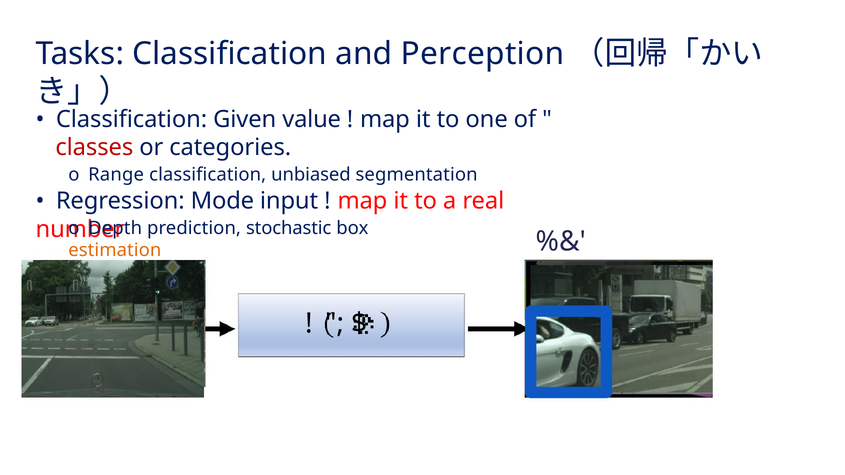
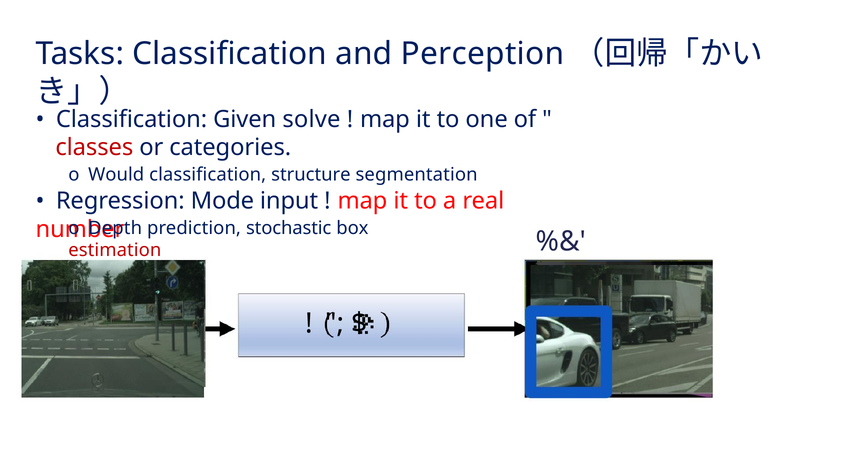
value: value -> solve
Range: Range -> Would
unbiased: unbiased -> structure
estimation colour: orange -> red
